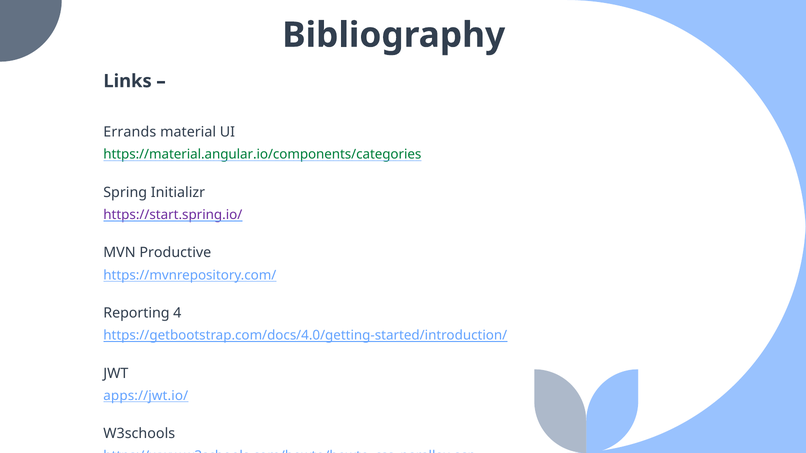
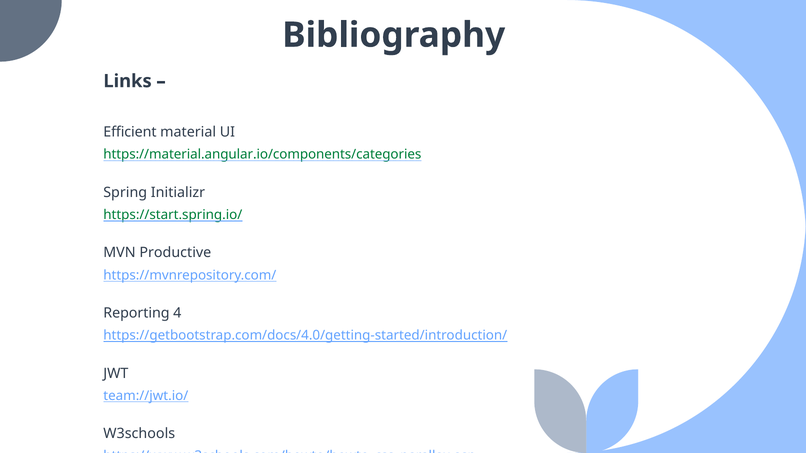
Errands: Errands -> Efficient
https://start.spring.io/ colour: purple -> green
apps://jwt.io/: apps://jwt.io/ -> team://jwt.io/
